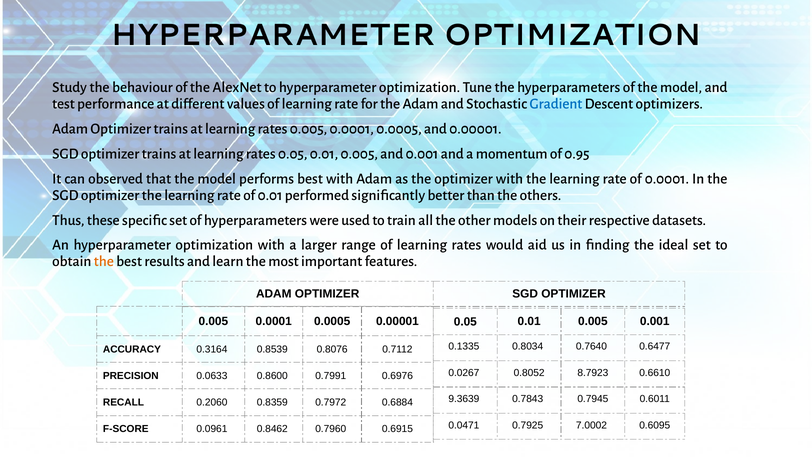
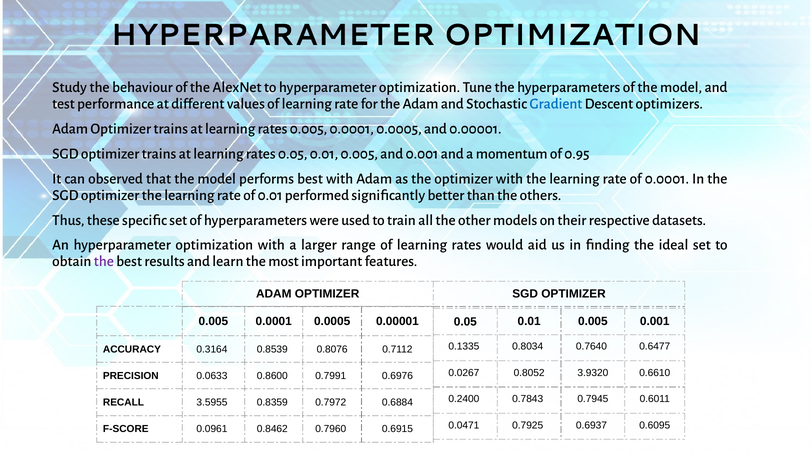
the at (104, 261) colour: orange -> purple
8.7923: 8.7923 -> 3.9320
9.3639: 9.3639 -> 0.2400
0.2060: 0.2060 -> 3.5955
7.0002: 7.0002 -> 0.6937
